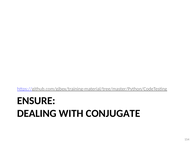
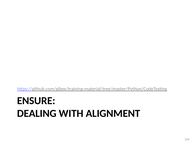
CONJUGATE: CONJUGATE -> ALIGNMENT
